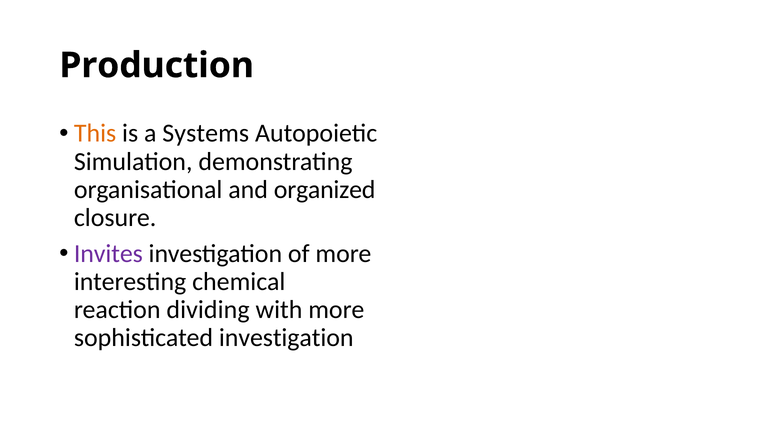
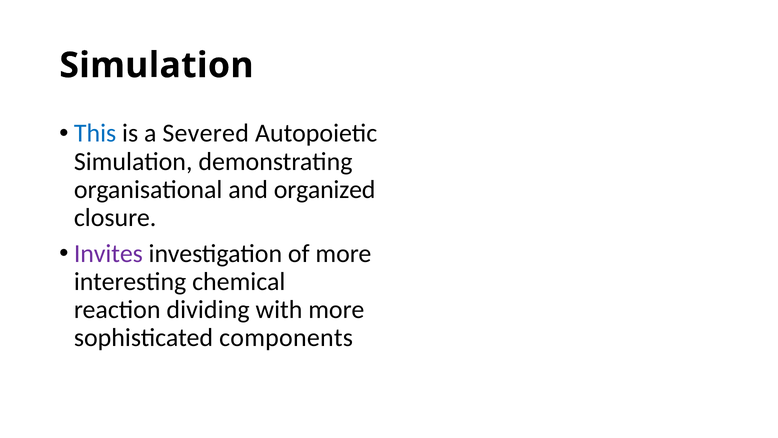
Production at (157, 65): Production -> Simulation
This colour: orange -> blue
Systems: Systems -> Severed
sophisticated investigation: investigation -> components
